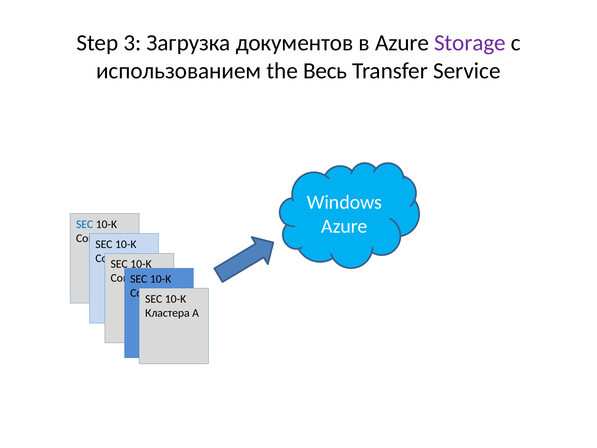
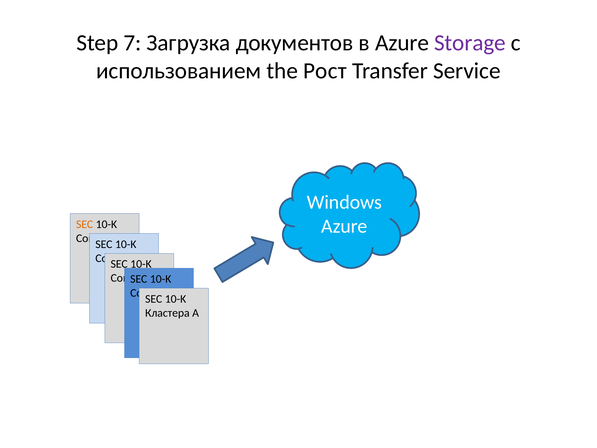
3: 3 -> 7
Весь: Весь -> Рост
SEC at (85, 224) colour: blue -> orange
